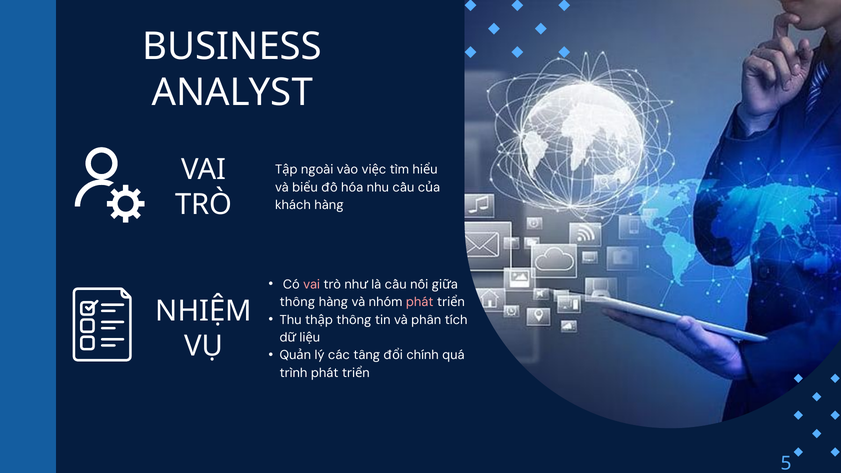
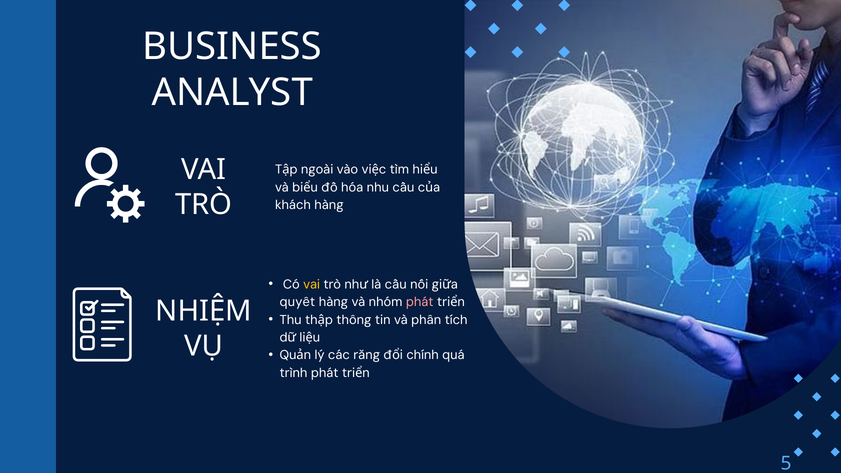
vai at (312, 284) colour: pink -> yellow
thống at (297, 302): thống -> quyết
tầng: tầng -> rằng
